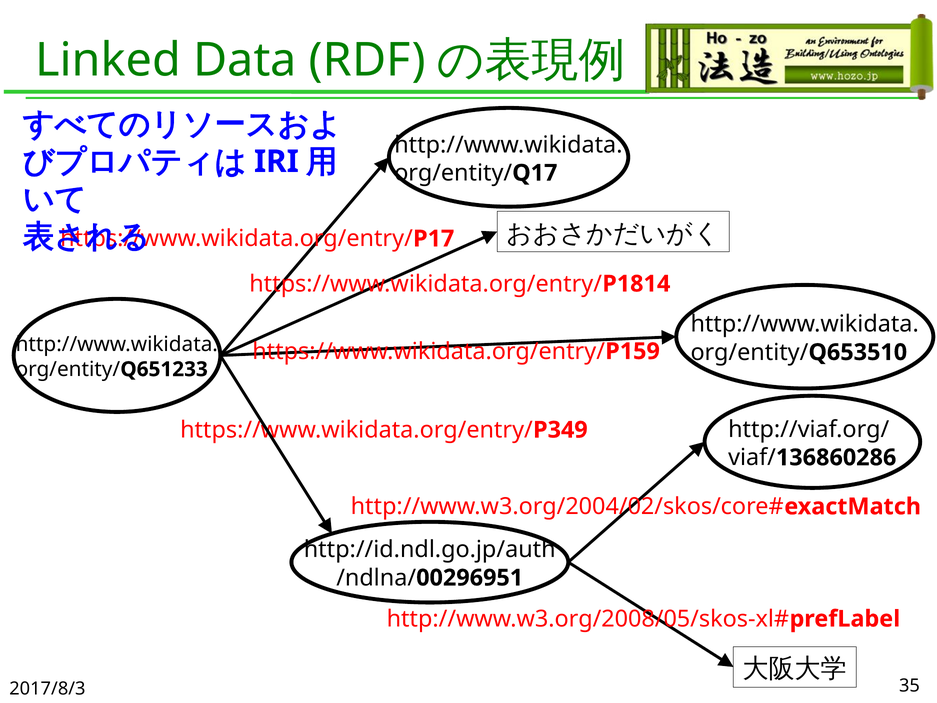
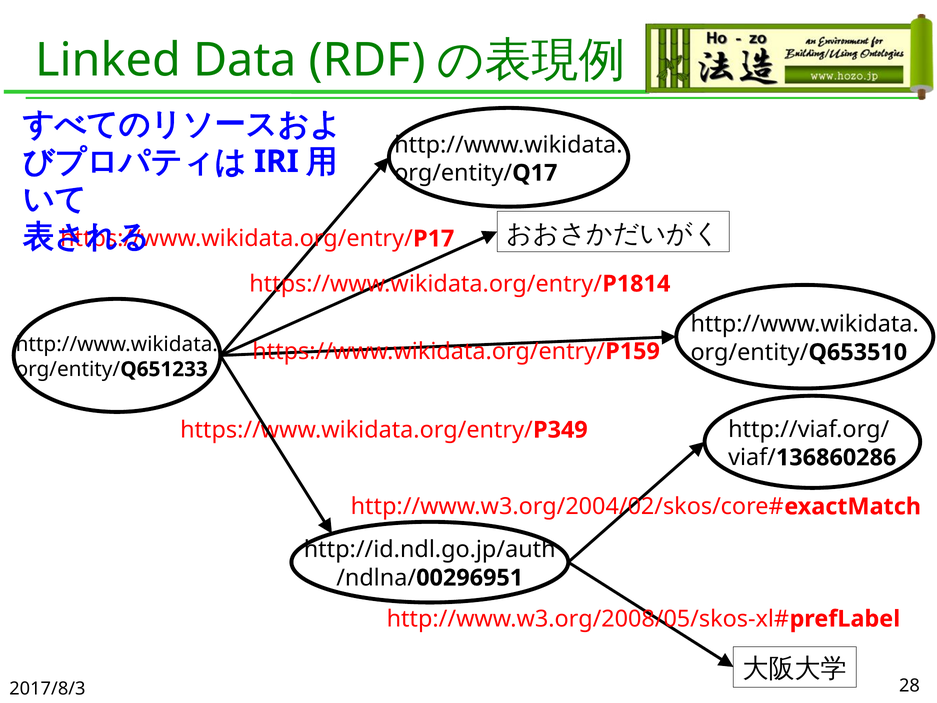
35: 35 -> 28
